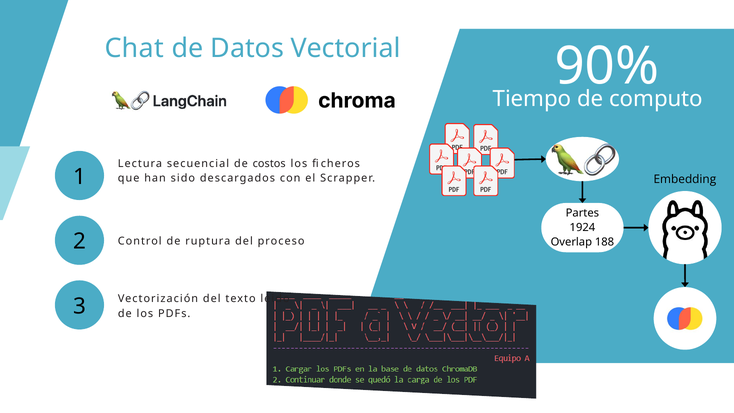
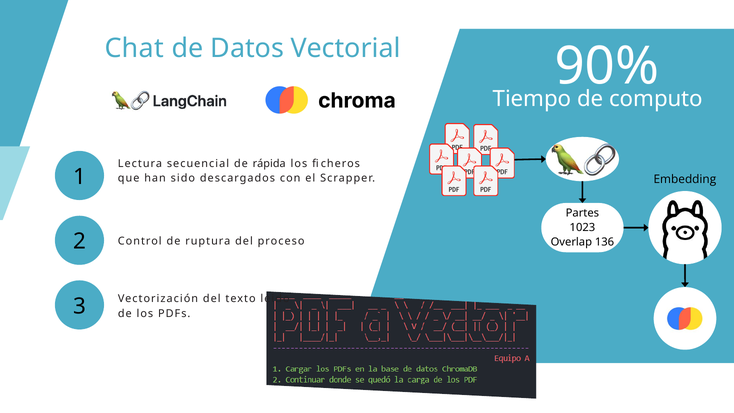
costos: costos -> rápida
1924: 1924 -> 1023
188: 188 -> 136
